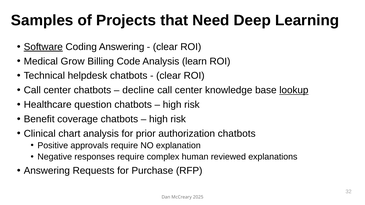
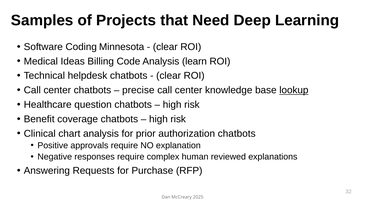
Software underline: present -> none
Coding Answering: Answering -> Minnesota
Grow: Grow -> Ideas
decline: decline -> precise
